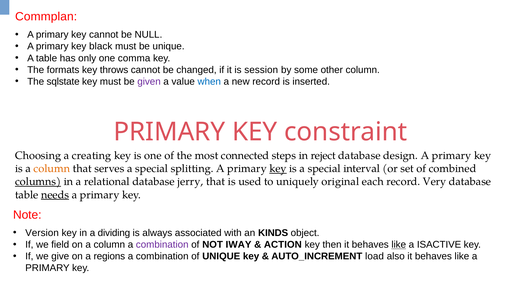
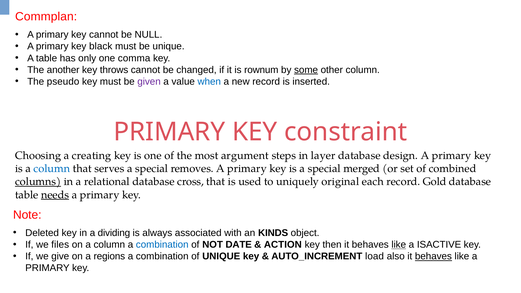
formats: formats -> another
session: session -> rownum
some underline: none -> present
sqlstate: sqlstate -> pseudo
connected: connected -> argument
reject: reject -> layer
column at (52, 169) colour: orange -> blue
splitting: splitting -> removes
key at (278, 169) underline: present -> none
interval: interval -> merged
jerry: jerry -> cross
Very: Very -> Gold
Version: Version -> Deleted
field: field -> files
combination at (162, 245) colour: purple -> blue
IWAY: IWAY -> DATE
behaves at (433, 256) underline: none -> present
